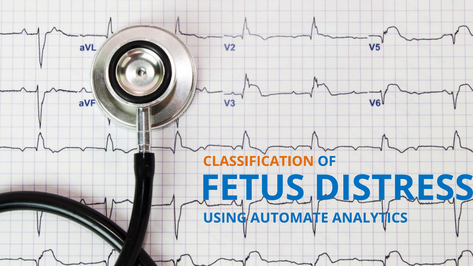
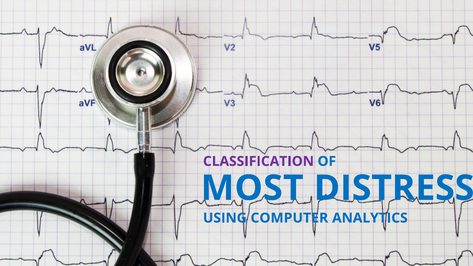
CLASSIFICATION colour: orange -> purple
FETUS: FETUS -> MOST
AUTOMATE: AUTOMATE -> COMPUTER
